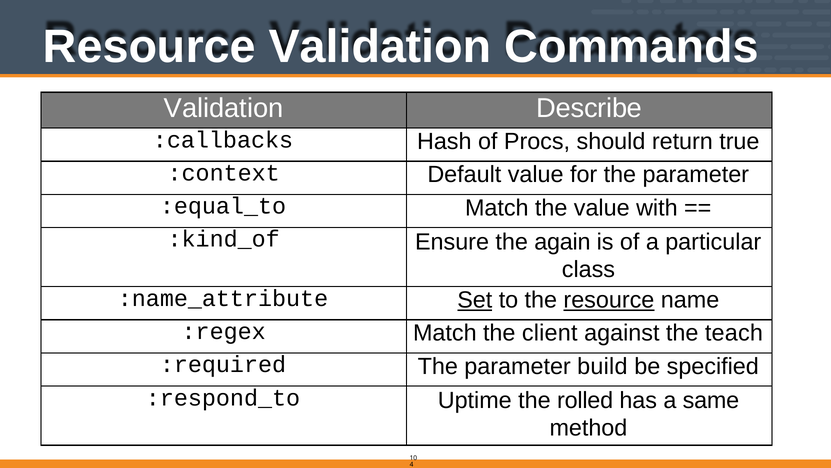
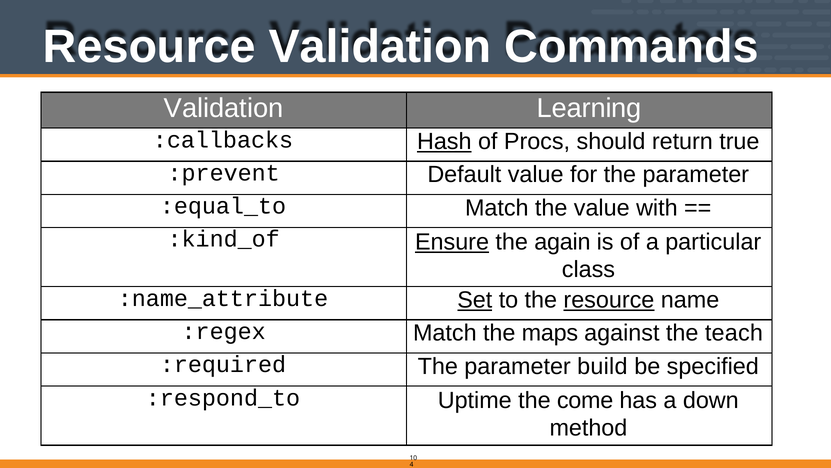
Describe: Describe -> Learning
Hash underline: none -> present
:context: :context -> :prevent
Ensure underline: none -> present
client: client -> maps
rolled: rolled -> come
same: same -> down
